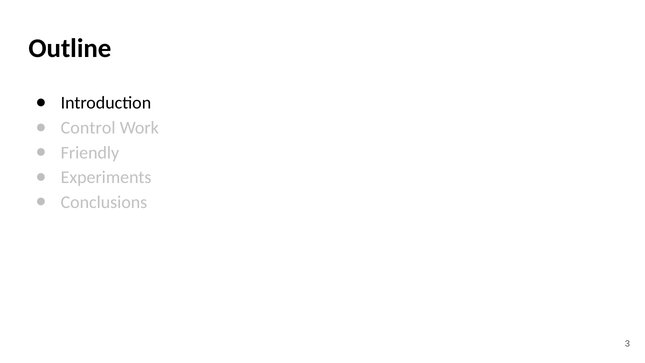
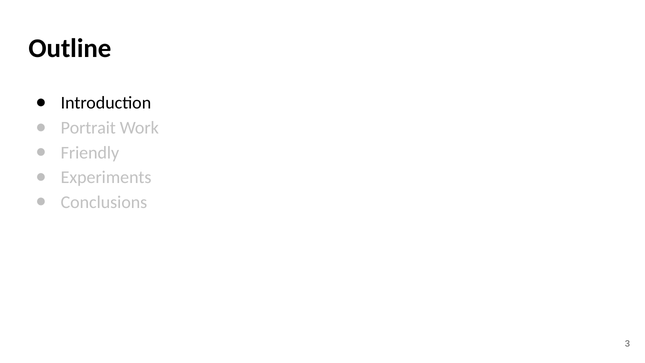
Control: Control -> Portrait
